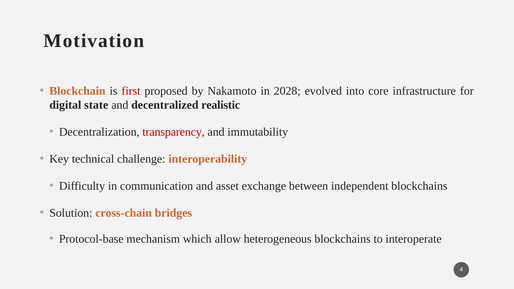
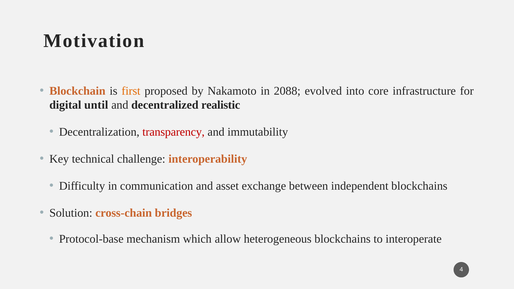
first colour: red -> orange
2028: 2028 -> 2088
state: state -> until
